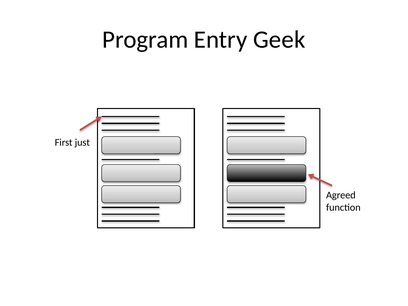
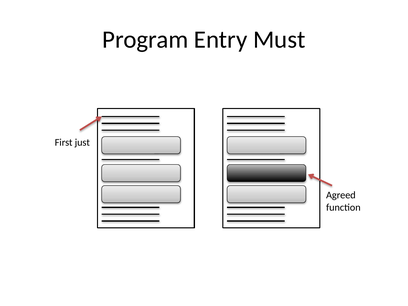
Geek: Geek -> Must
